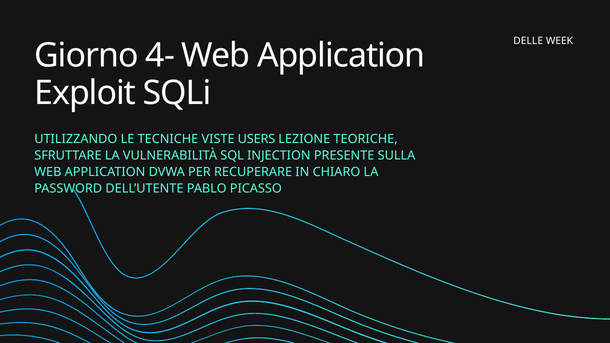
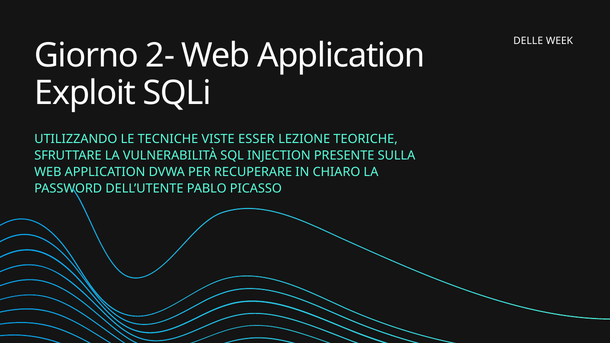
4-: 4- -> 2-
USERS: USERS -> ESSER
